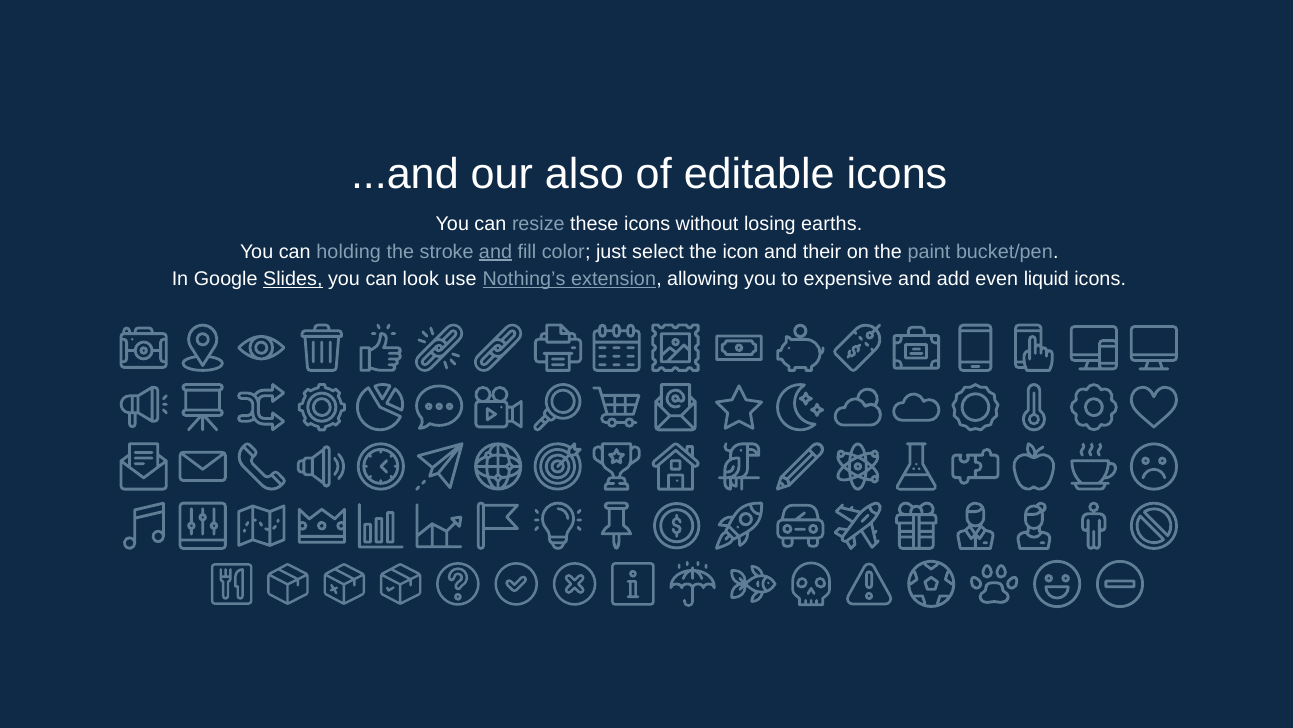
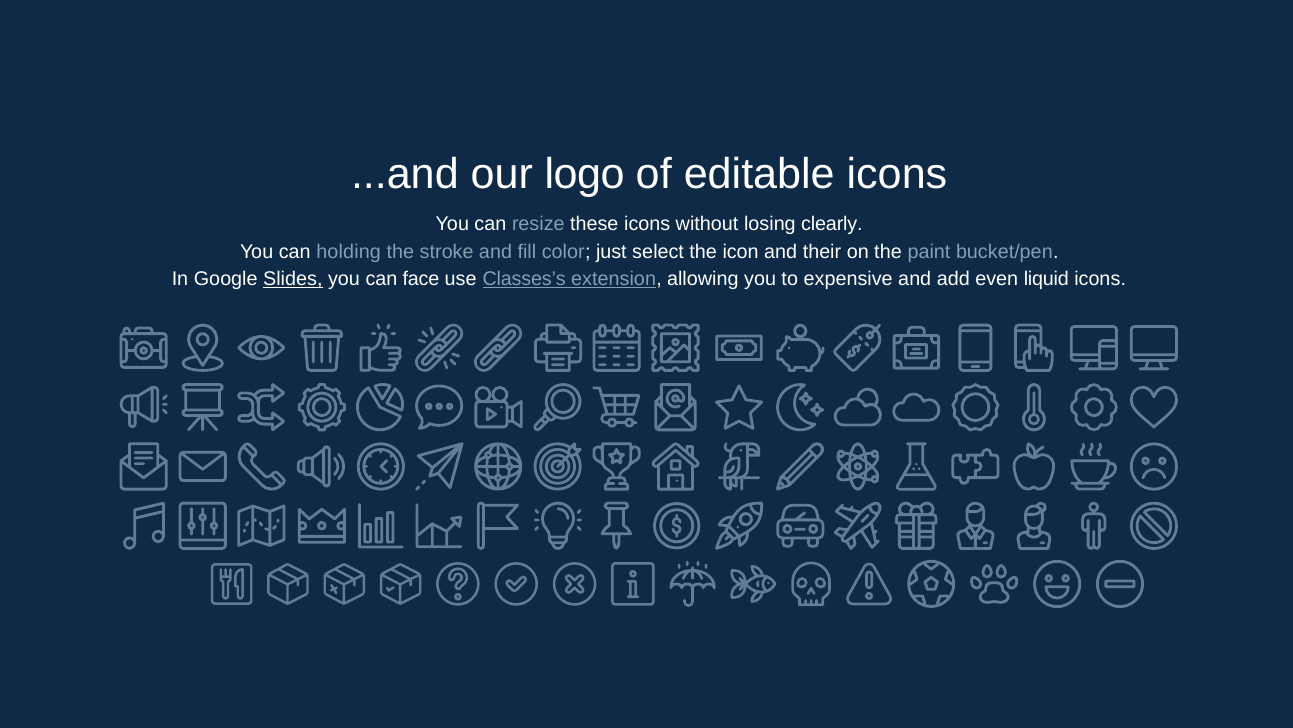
also: also -> logo
earths: earths -> clearly
and at (496, 251) underline: present -> none
look: look -> face
Nothing’s: Nothing’s -> Classes’s
